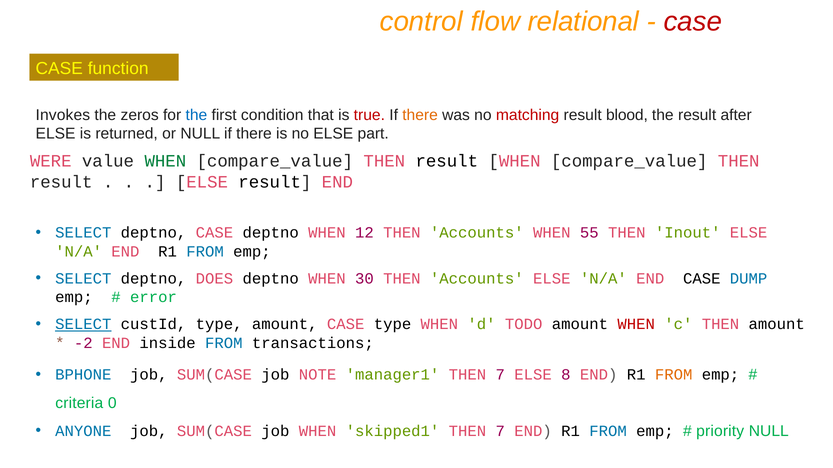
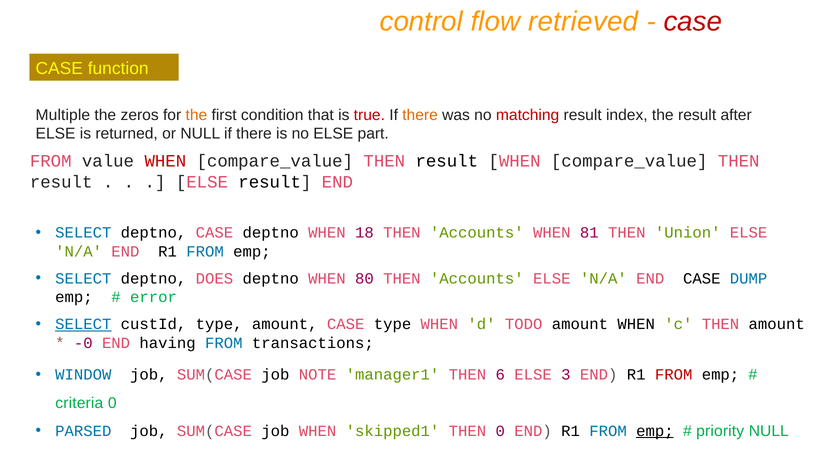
relational: relational -> retrieved
Invokes: Invokes -> Multiple
the at (196, 115) colour: blue -> orange
blood: blood -> index
WERE at (51, 161): WERE -> FROM
WHEN at (165, 161) colour: green -> red
12: 12 -> 18
55: 55 -> 81
Inout: Inout -> Union
30: 30 -> 80
WHEN at (636, 325) colour: red -> black
-2: -2 -> -0
inside: inside -> having
BPHONE: BPHONE -> WINDOW
manager1 THEN 7: 7 -> 6
8: 8 -> 3
FROM at (674, 375) colour: orange -> red
ANYONE: ANYONE -> PARSED
7 at (500, 432): 7 -> 0
emp at (655, 432) underline: none -> present
